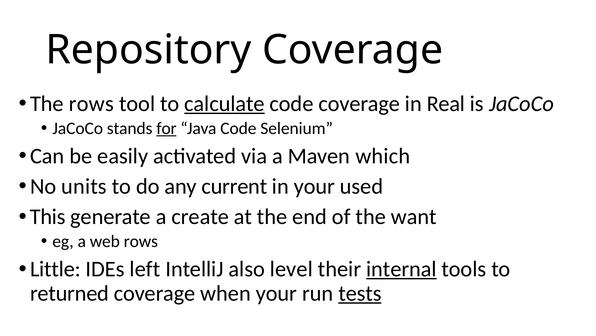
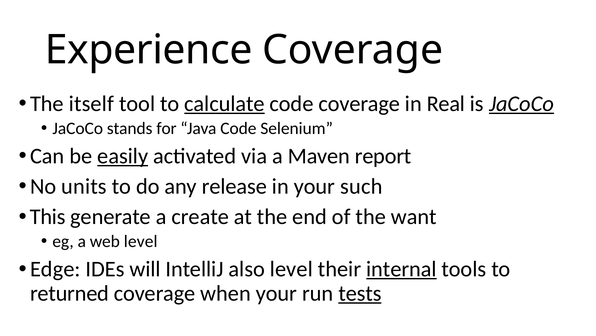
Repository: Repository -> Experience
The rows: rows -> itself
JaCoCo at (521, 103) underline: none -> present
for underline: present -> none
easily underline: none -> present
which: which -> report
current: current -> release
used: used -> such
web rows: rows -> level
Little: Little -> Edge
left: left -> will
